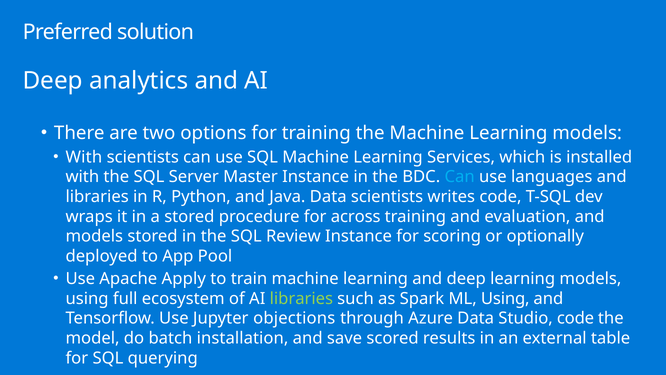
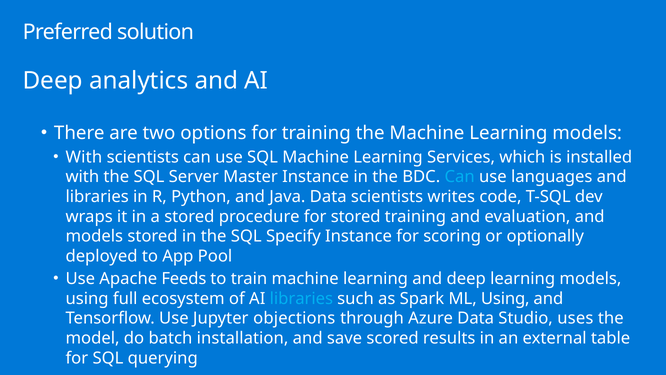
for across: across -> stored
Review: Review -> Specify
Apply: Apply -> Feeds
libraries at (301, 298) colour: light green -> light blue
Studio code: code -> uses
